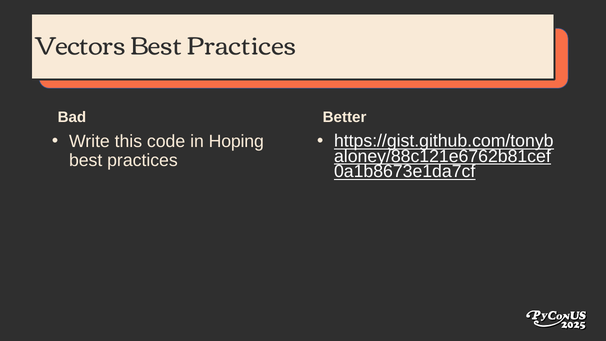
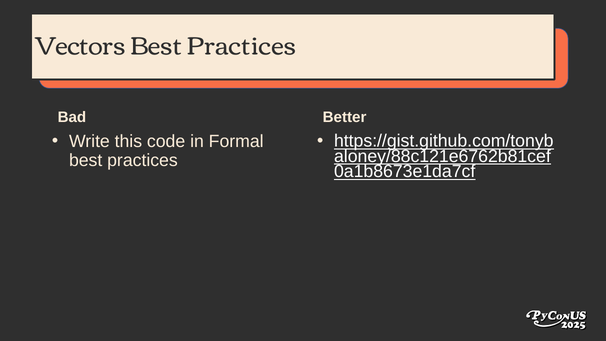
Hoping: Hoping -> Formal
